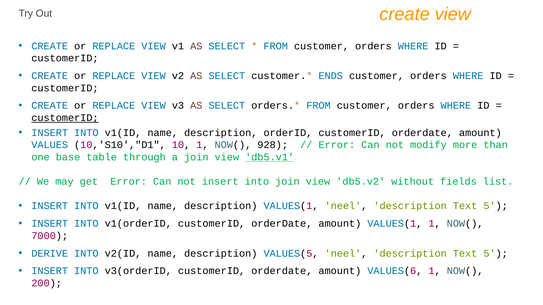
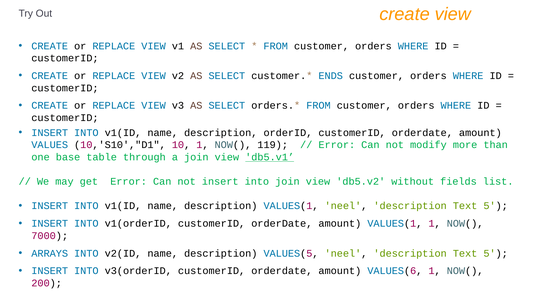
customerID at (65, 118) underline: present -> none
928: 928 -> 119
DERIVE: DERIVE -> ARRAYS
